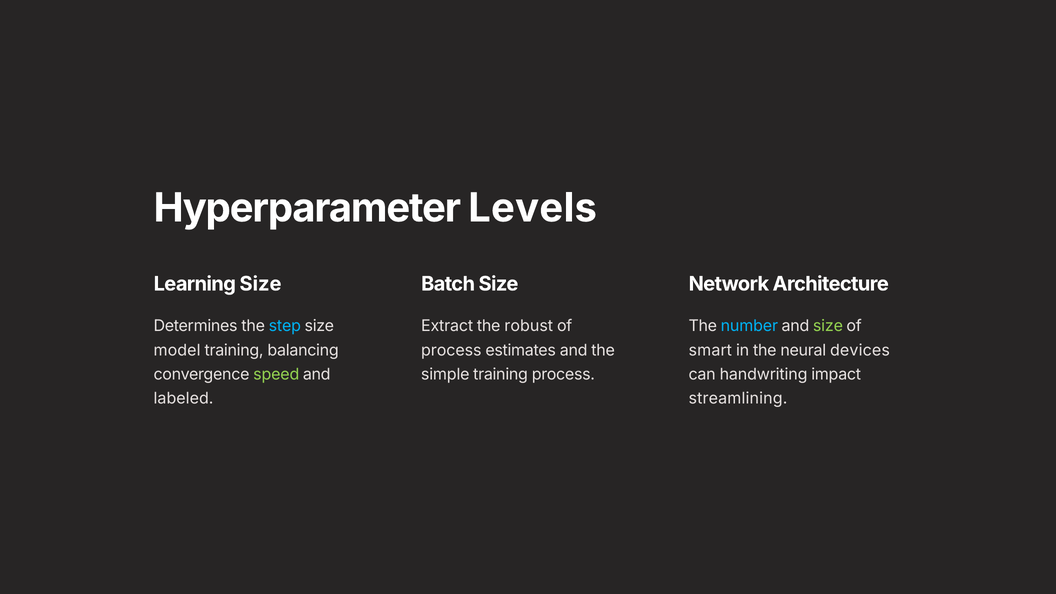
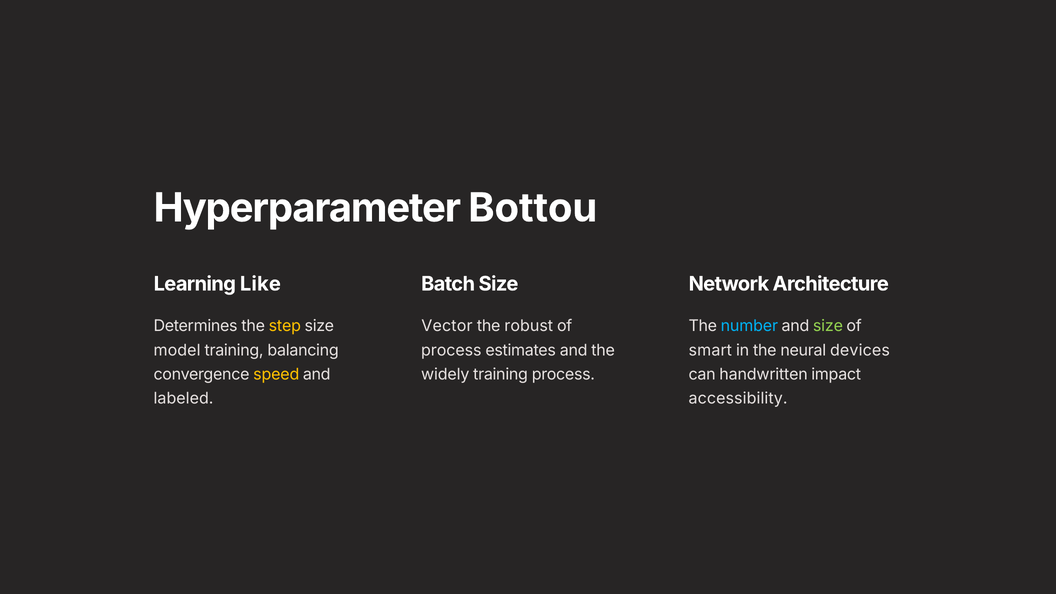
Levels: Levels -> Bottou
Learning Size: Size -> Like
step colour: light blue -> yellow
Extract: Extract -> Vector
speed colour: light green -> yellow
simple: simple -> widely
handwriting: handwriting -> handwritten
streamlining: streamlining -> accessibility
